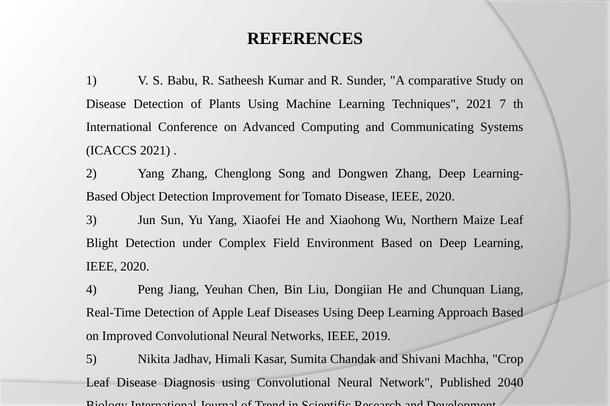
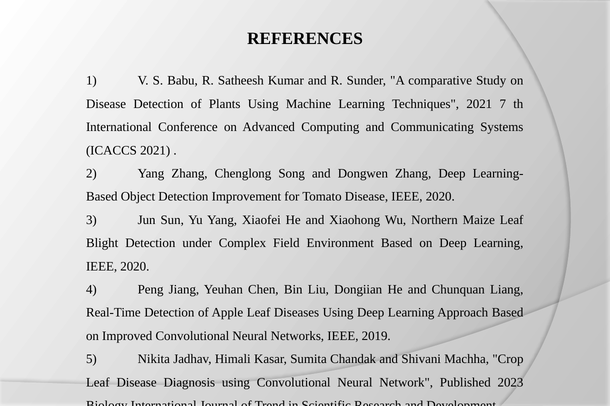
2040: 2040 -> 2023
